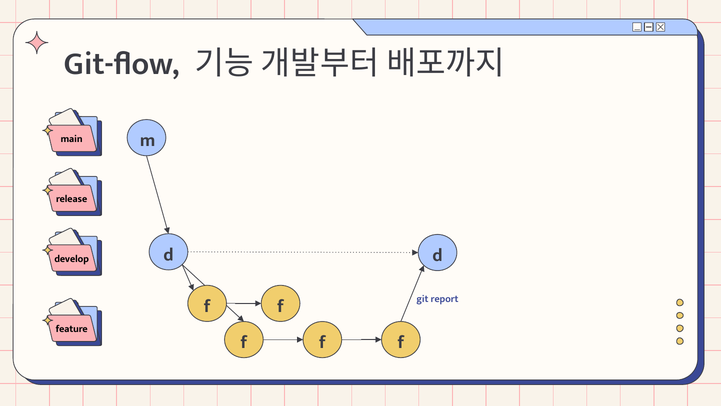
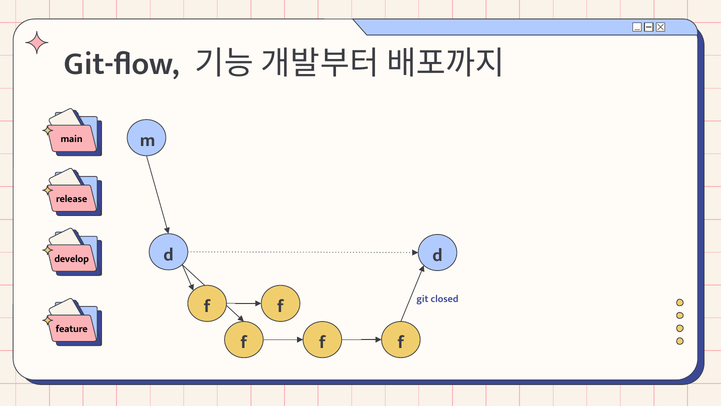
report: report -> closed
